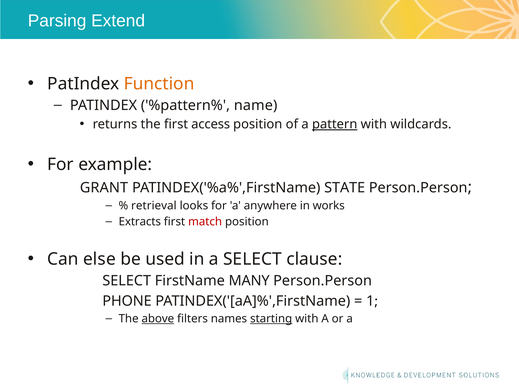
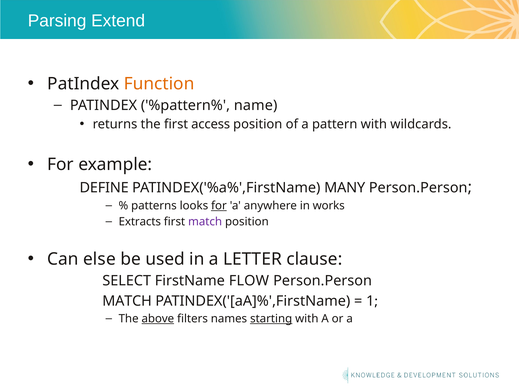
pattern underline: present -> none
GRANT: GRANT -> DEFINE
STATE: STATE -> MANY
retrieval: retrieval -> patterns
for at (219, 206) underline: none -> present
match at (205, 222) colour: red -> purple
a SELECT: SELECT -> LETTER
MANY: MANY -> FLOW
PHONE at (127, 301): PHONE -> MATCH
